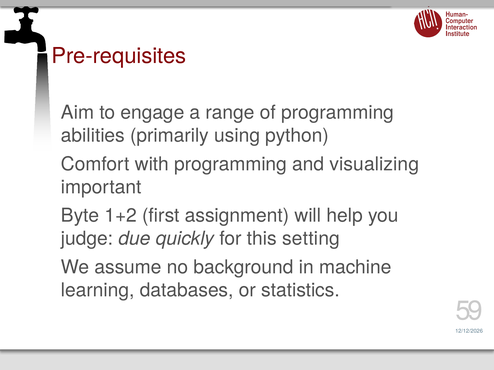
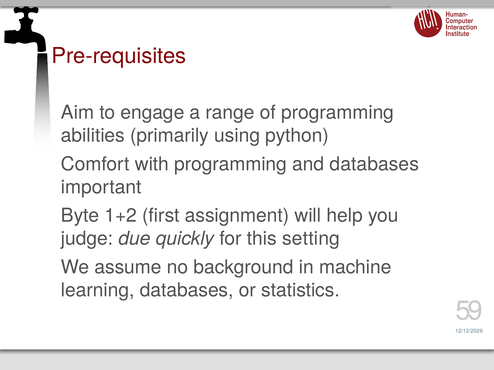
and visualizing: visualizing -> databases
